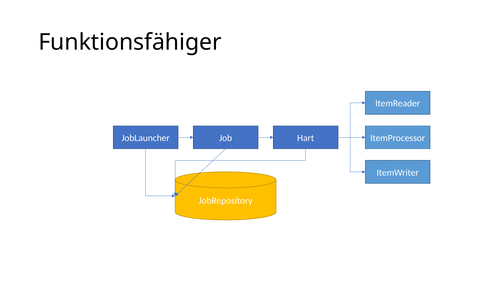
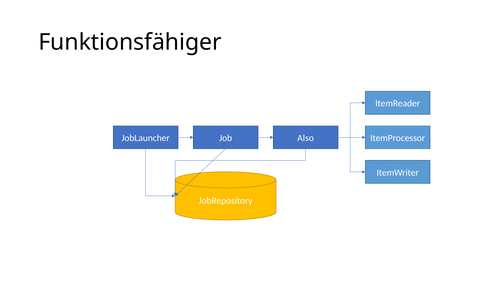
Hart: Hart -> Also
